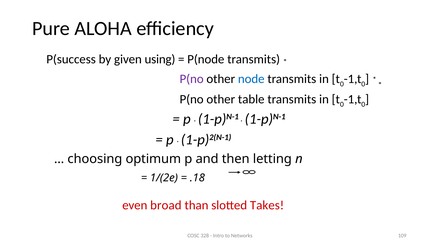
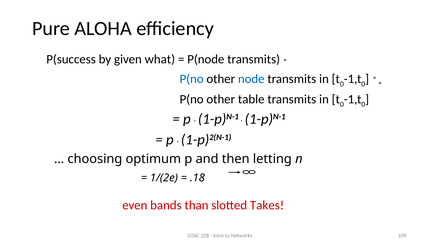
using: using -> what
P(no at (192, 79) colour: purple -> blue
broad: broad -> bands
